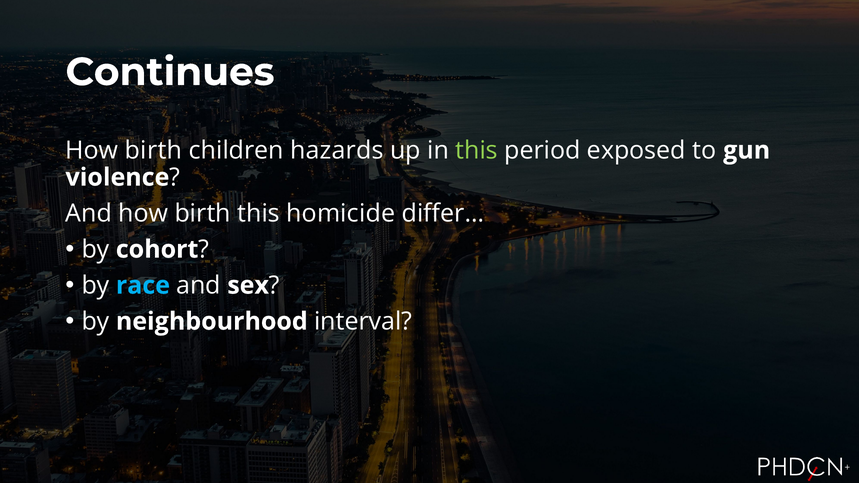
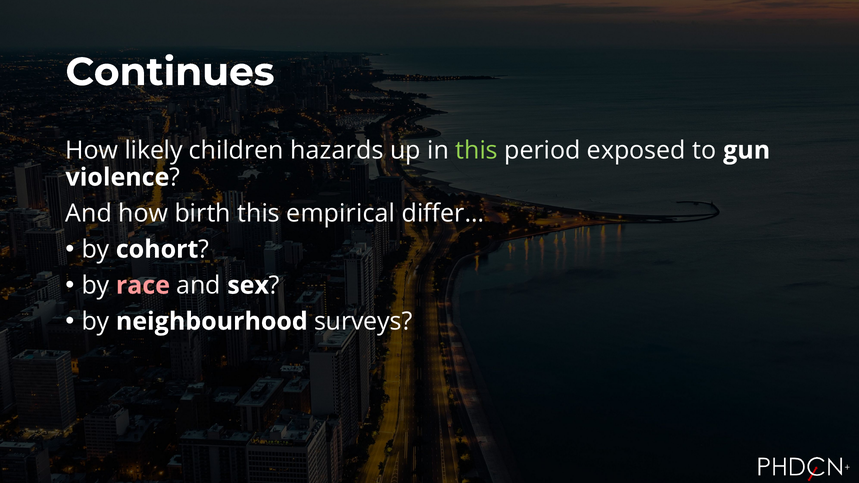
birth at (153, 150): birth -> likely
homicide: homicide -> empirical
race colour: light blue -> pink
interval: interval -> surveys
